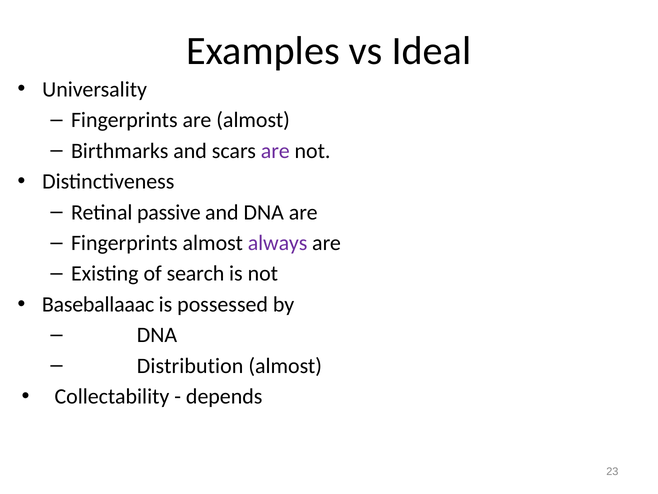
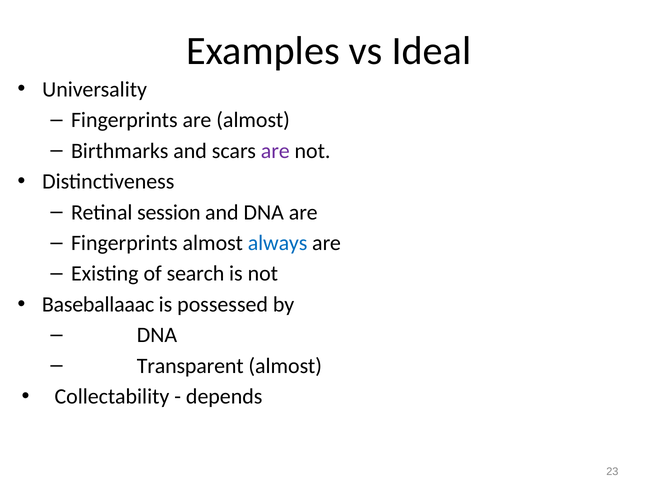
passive: passive -> session
always colour: purple -> blue
Distribution: Distribution -> Transparent
